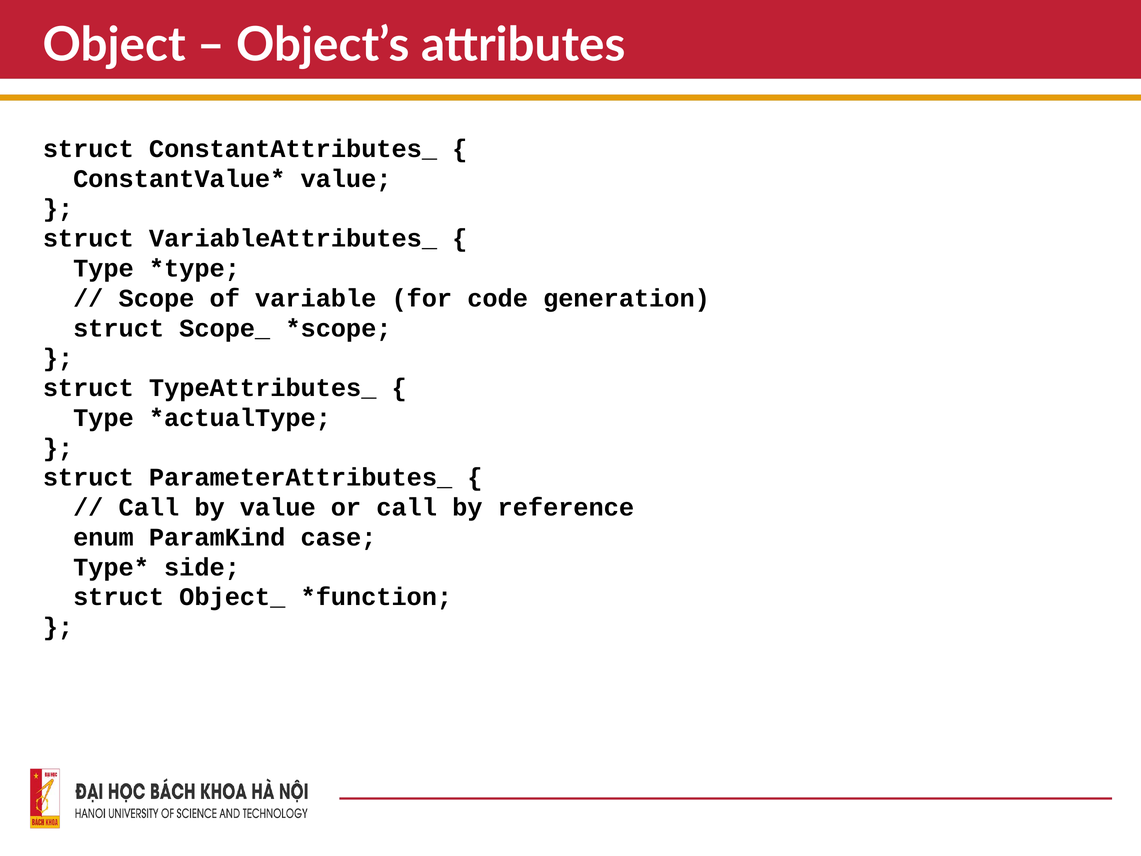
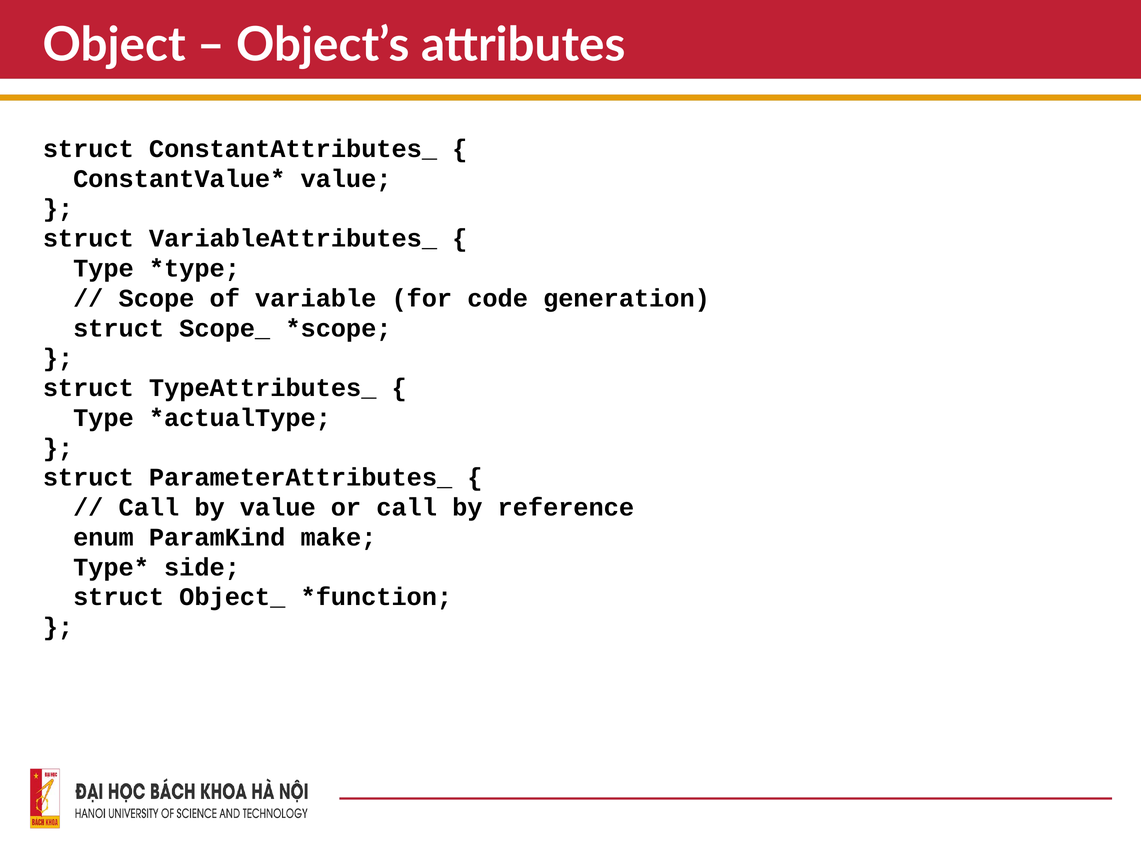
case: case -> make
